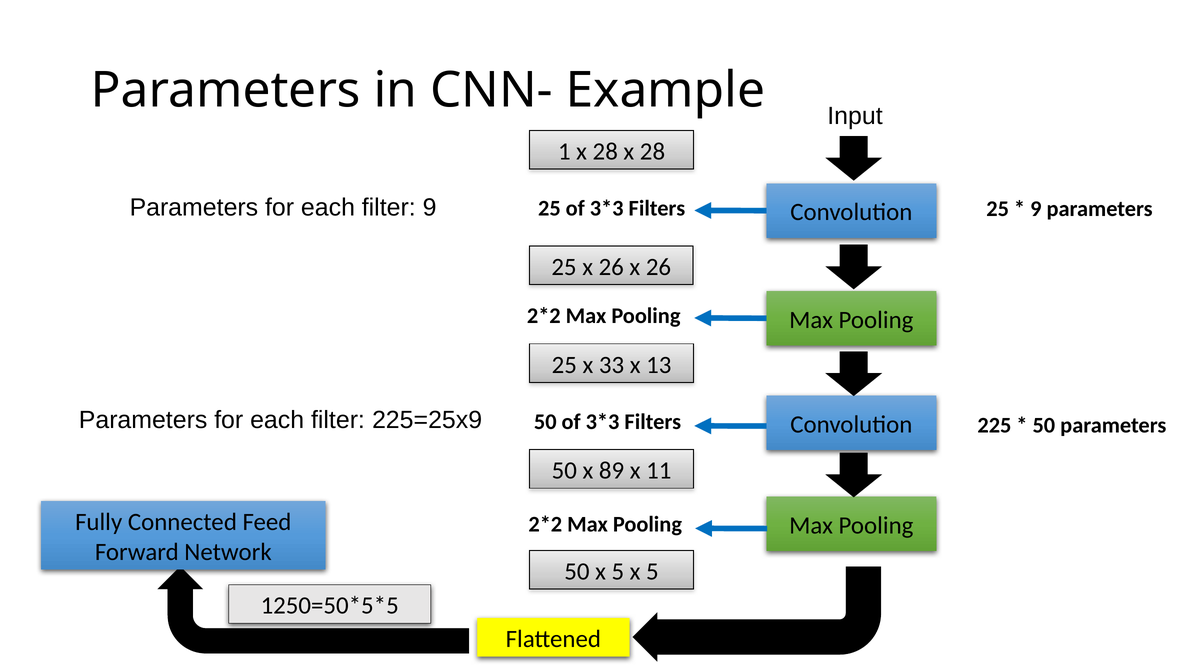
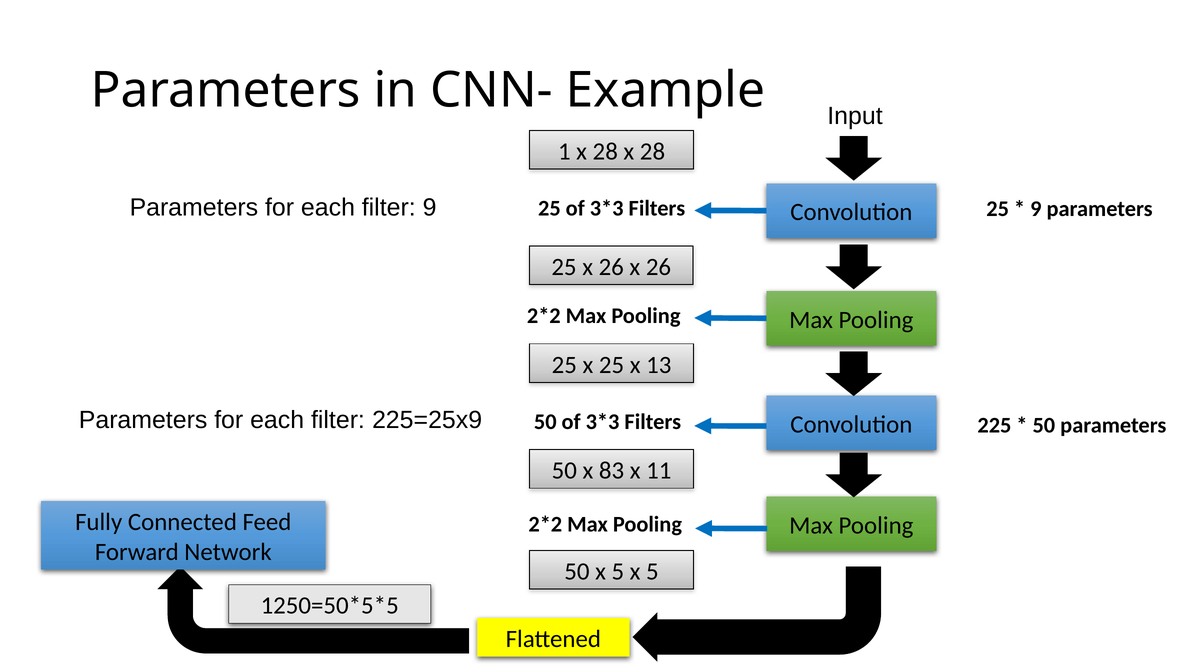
x 33: 33 -> 25
89: 89 -> 83
